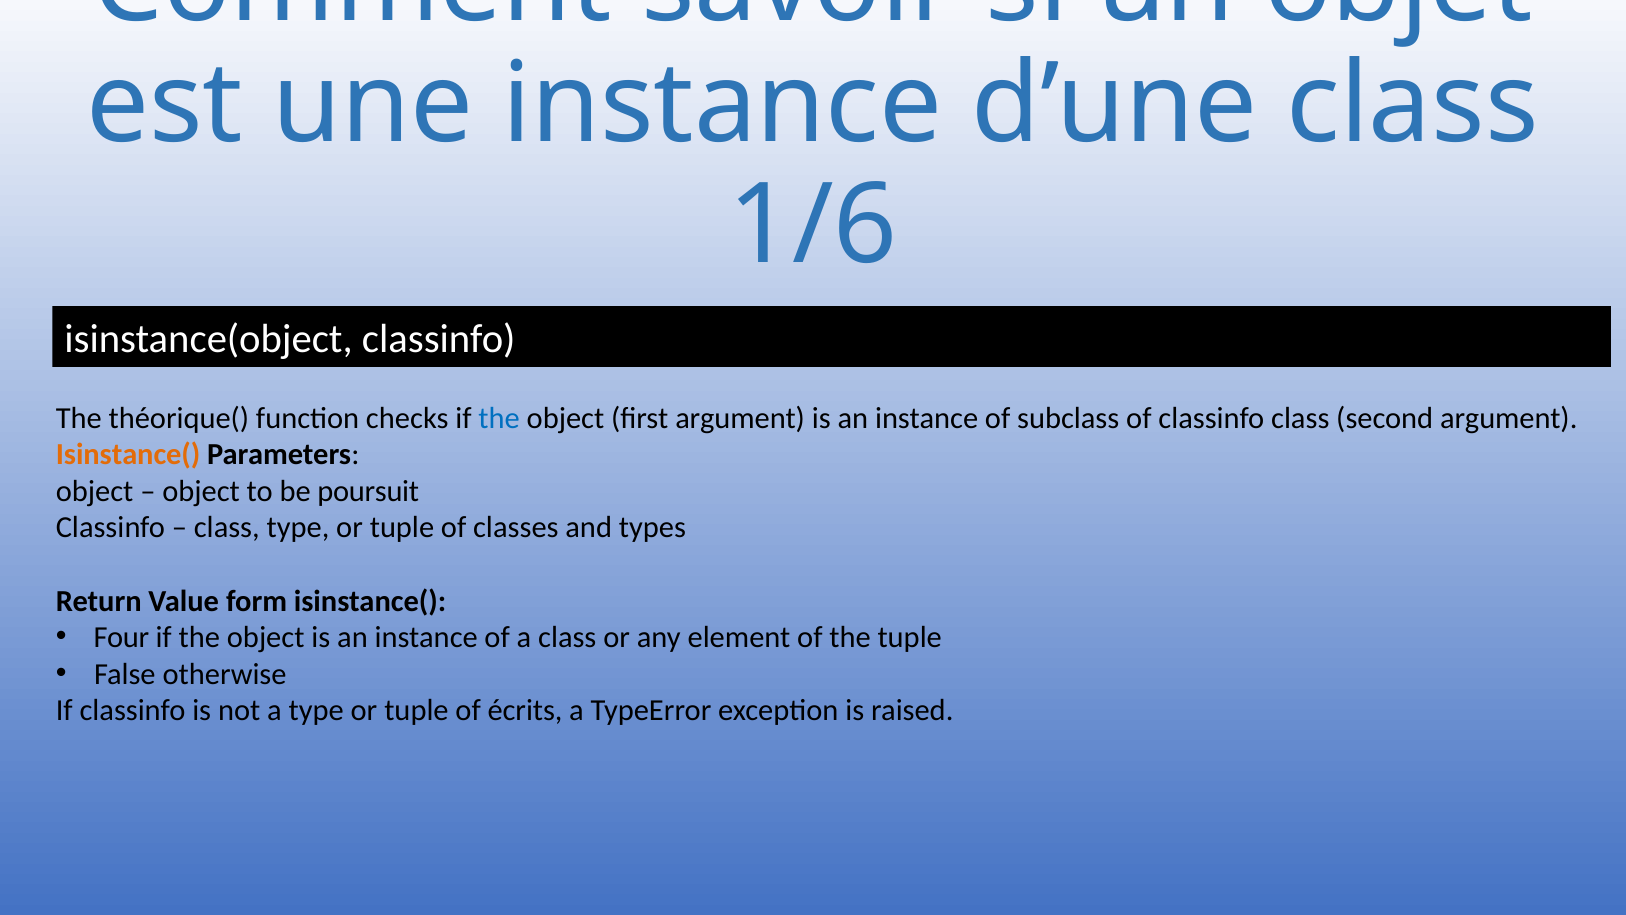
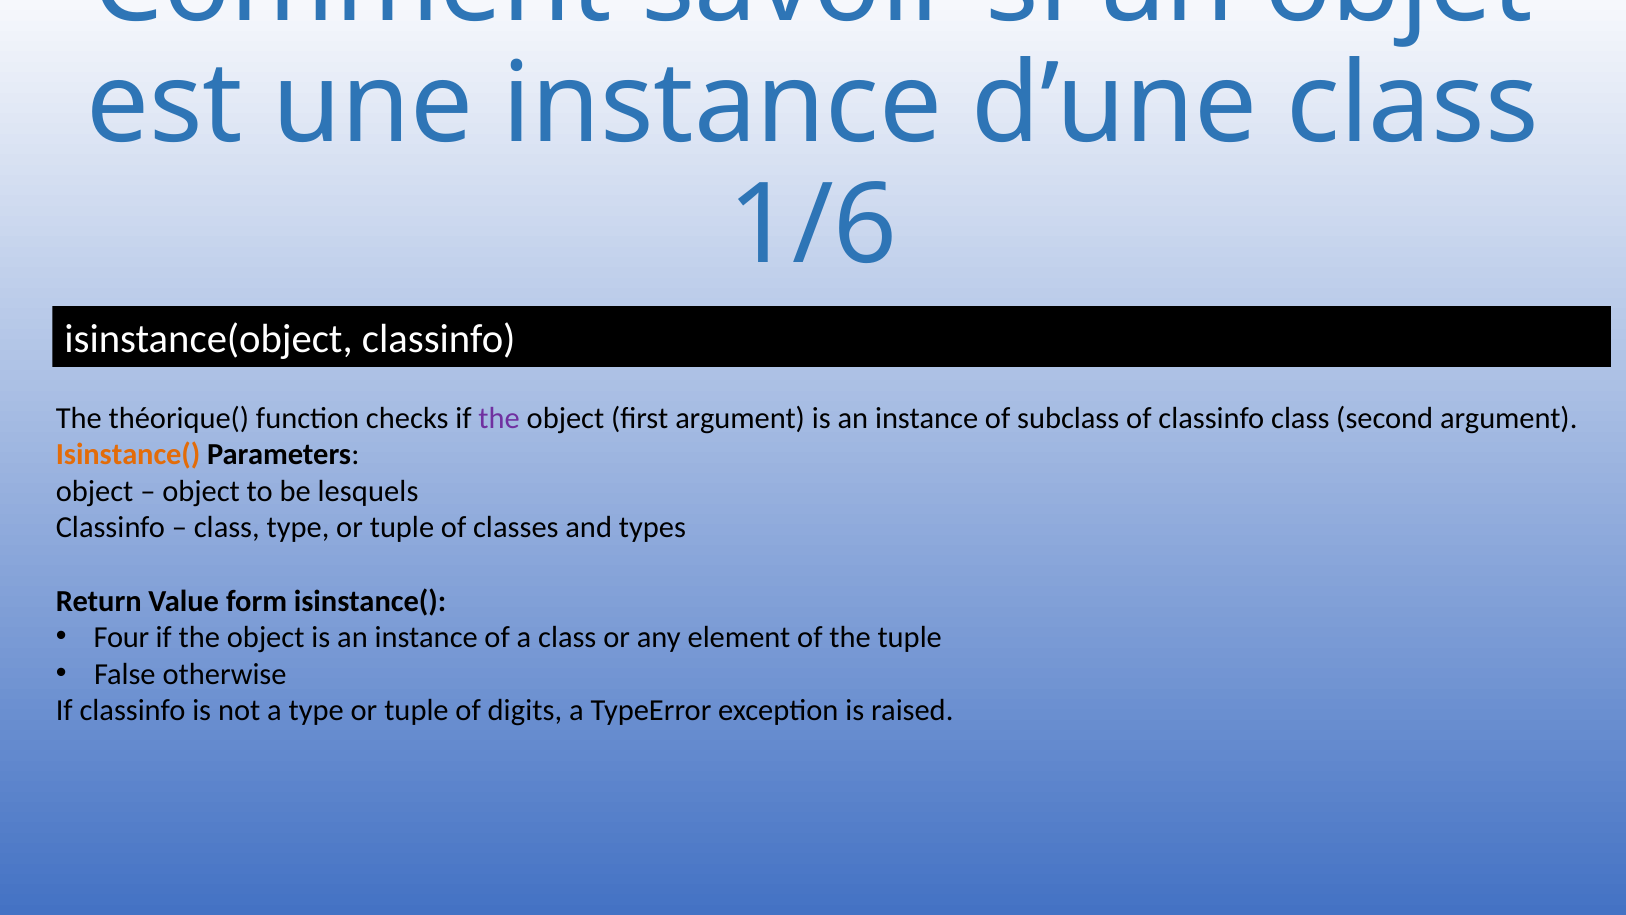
the at (499, 418) colour: blue -> purple
poursuit: poursuit -> lesquels
écrits: écrits -> digits
